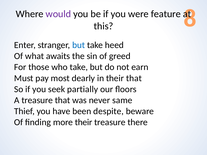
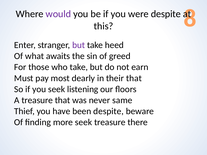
were feature: feature -> despite
but at (79, 45) colour: blue -> purple
partially: partially -> listening
more their: their -> seek
